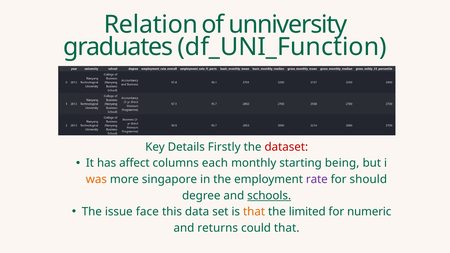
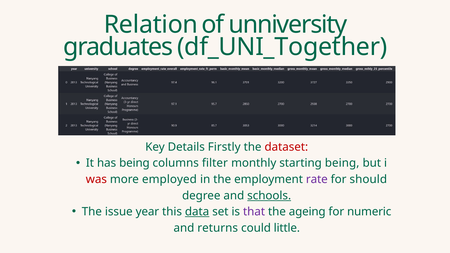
df_UNI_Function: df_UNI_Function -> df_UNI_Together
has affect: affect -> being
each: each -> filter
was colour: orange -> red
singapore: singapore -> employed
face: face -> year
data underline: none -> present
that at (254, 212) colour: orange -> purple
limited: limited -> ageing
could that: that -> little
